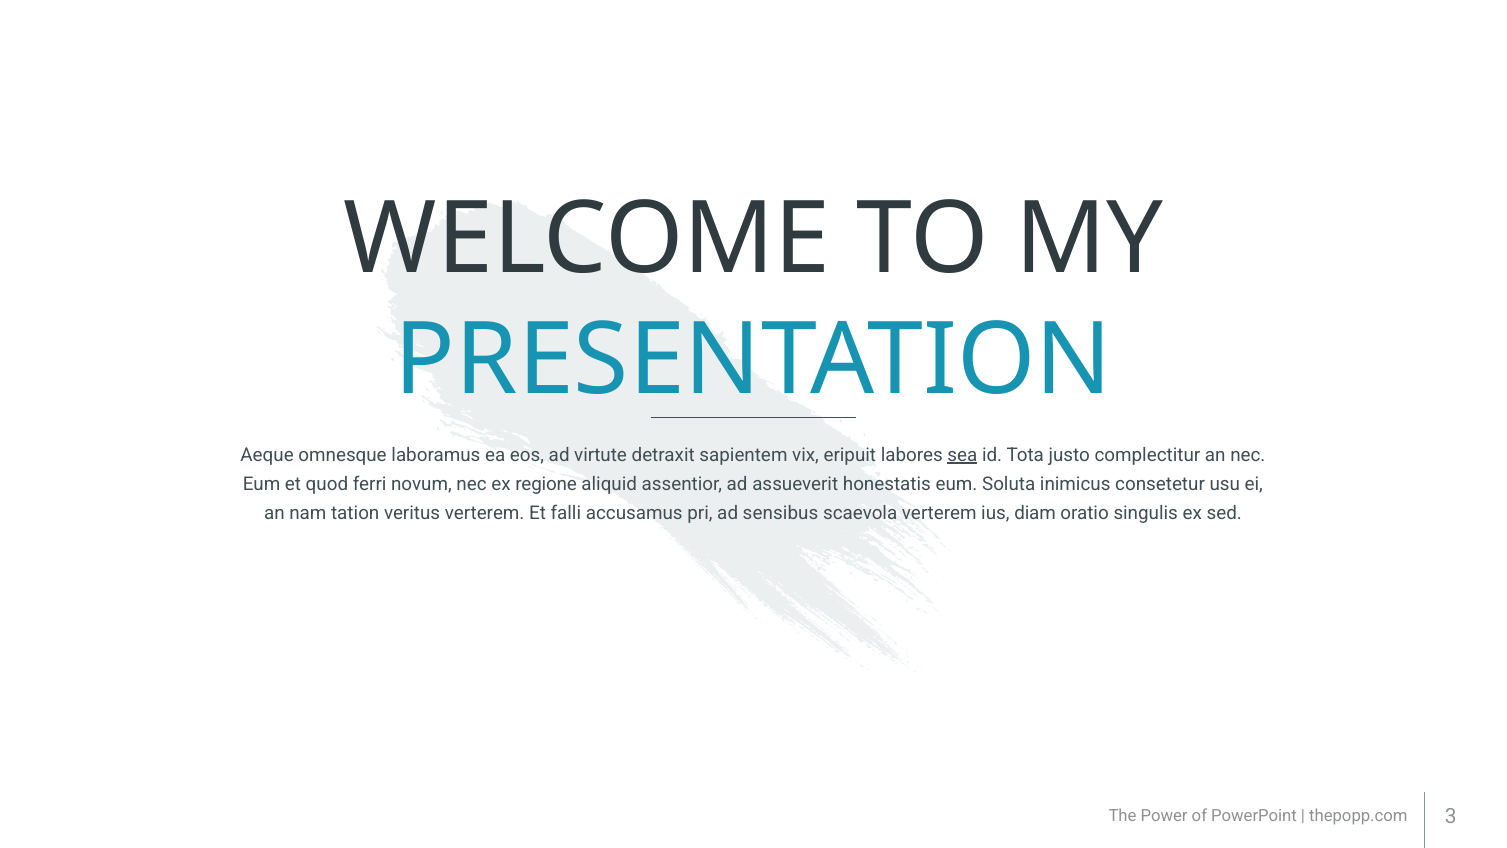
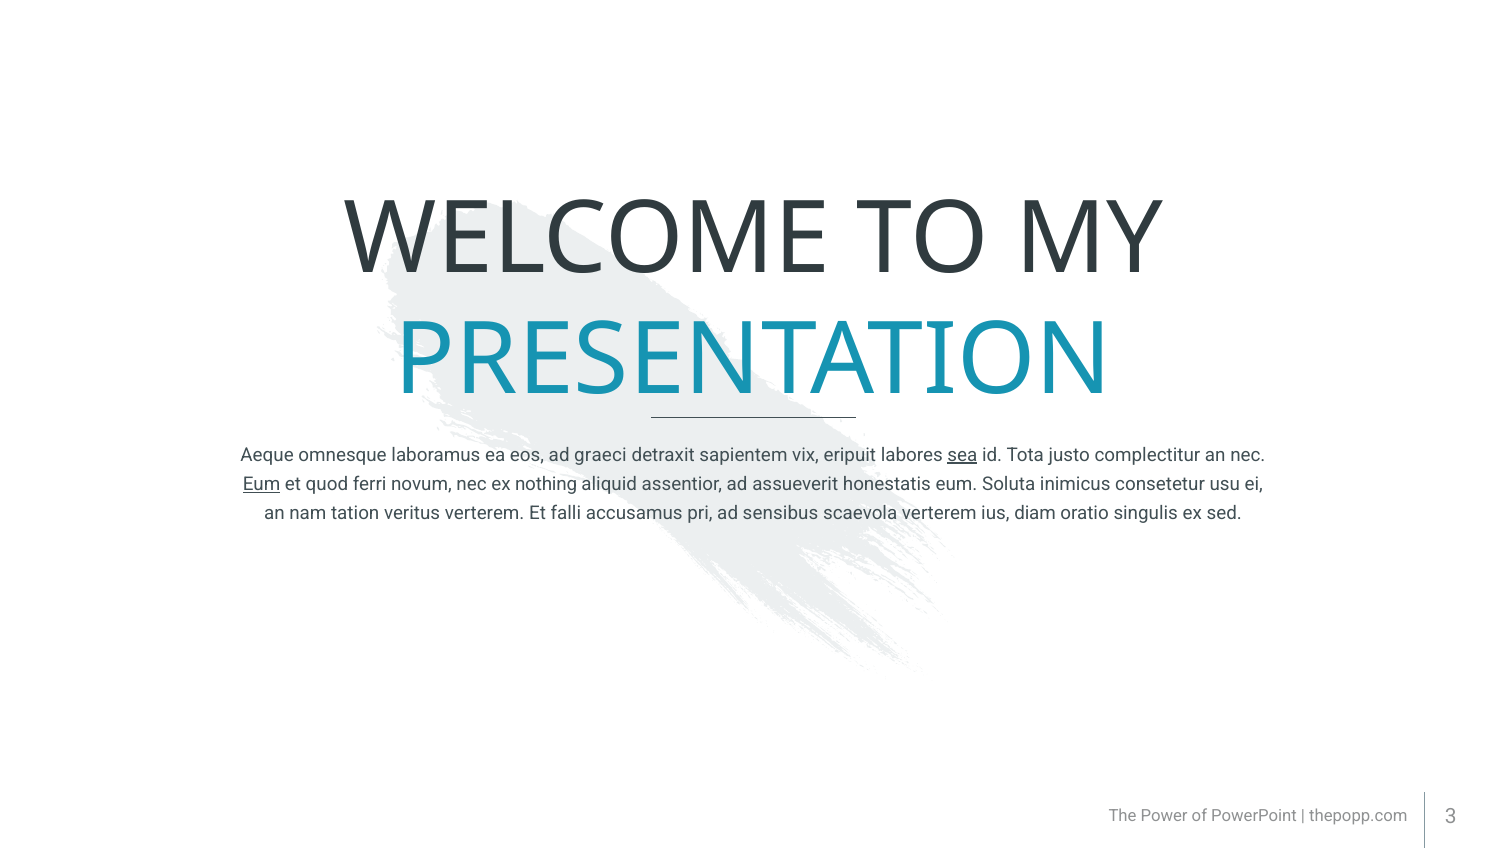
virtute: virtute -> graeci
Eum at (262, 484) underline: none -> present
regione: regione -> nothing
